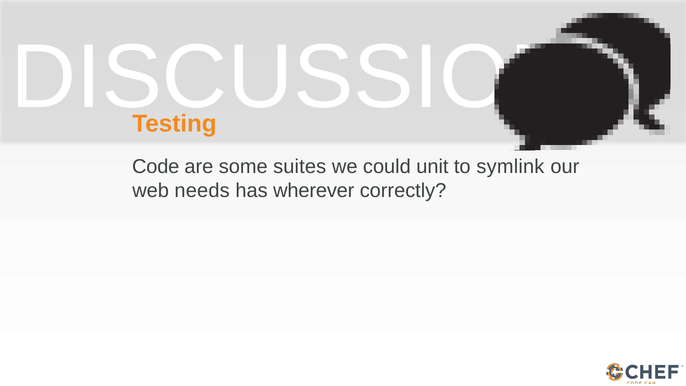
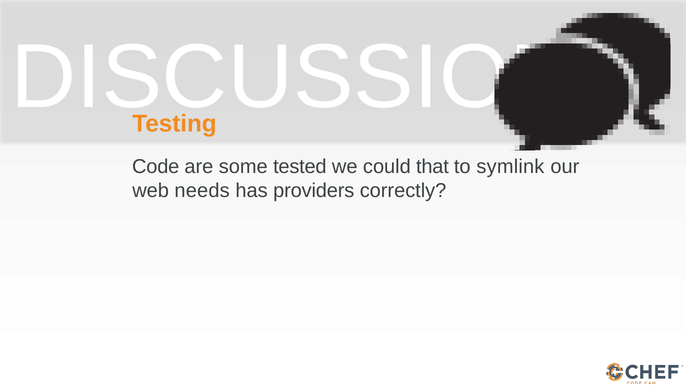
suites: suites -> tested
unit: unit -> that
wherever: wherever -> providers
